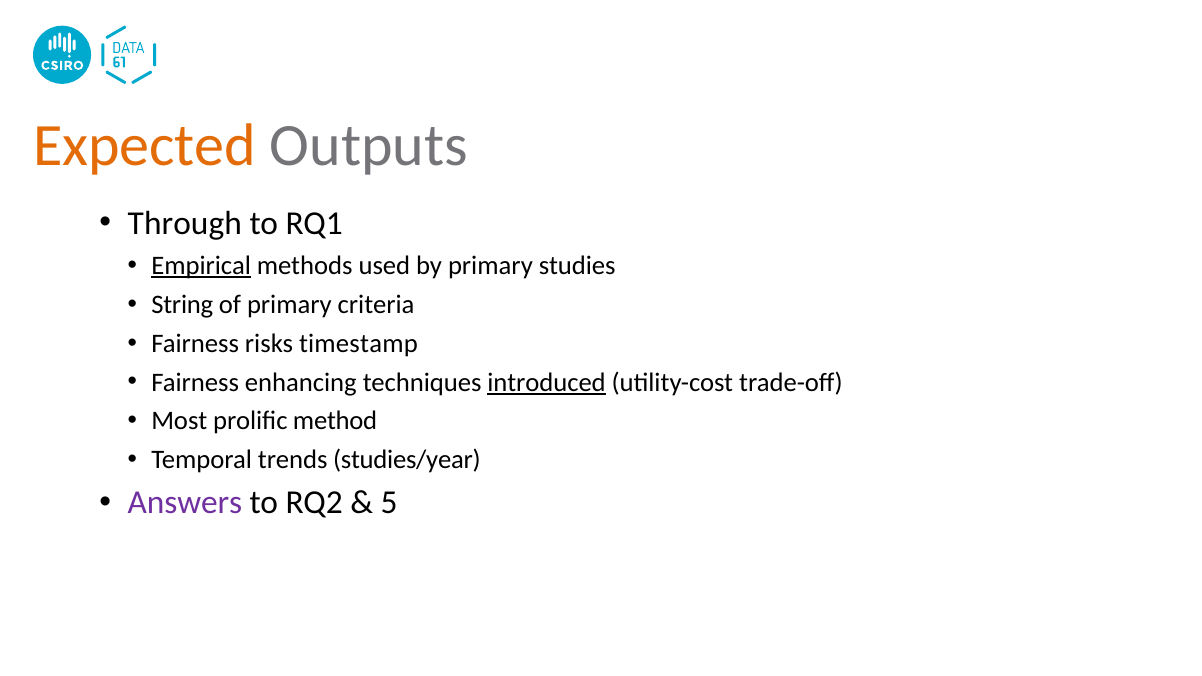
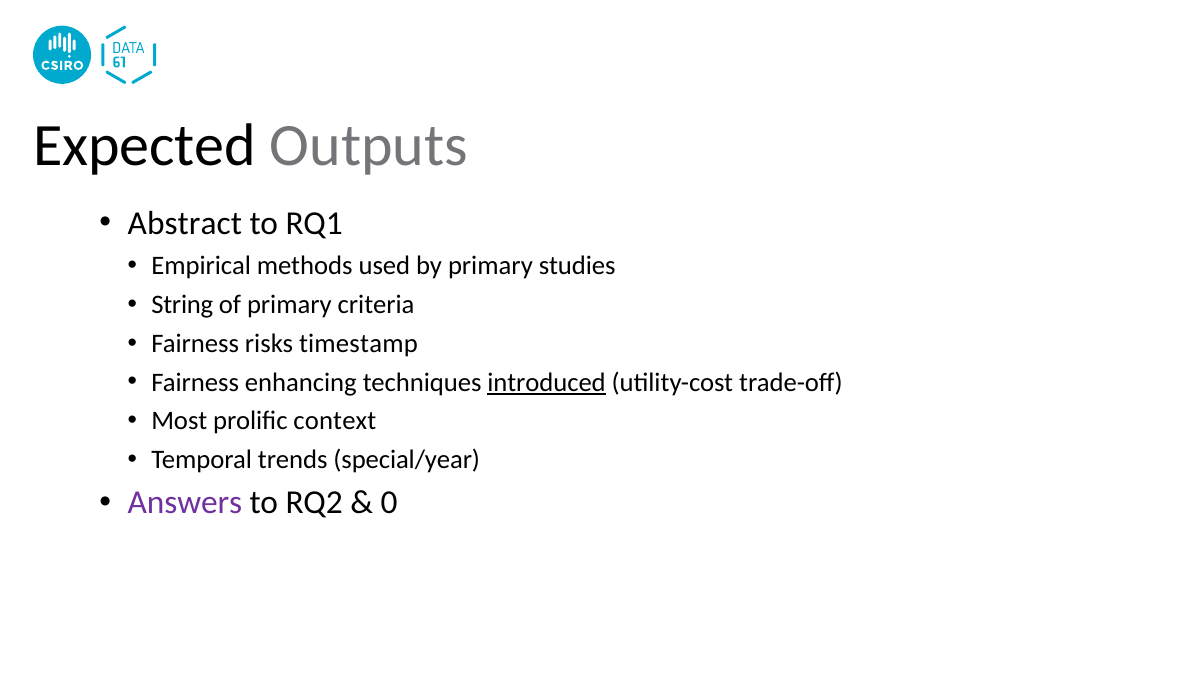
Expected colour: orange -> black
Through: Through -> Abstract
Empirical underline: present -> none
method: method -> context
studies/year: studies/year -> special/year
5: 5 -> 0
